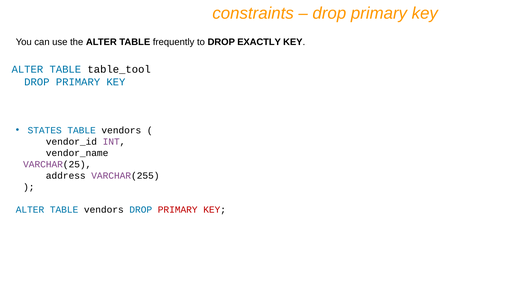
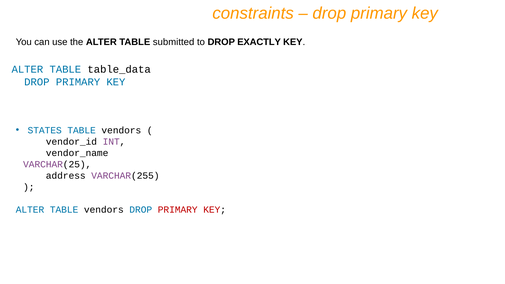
frequently: frequently -> submitted
table_tool: table_tool -> table_data
